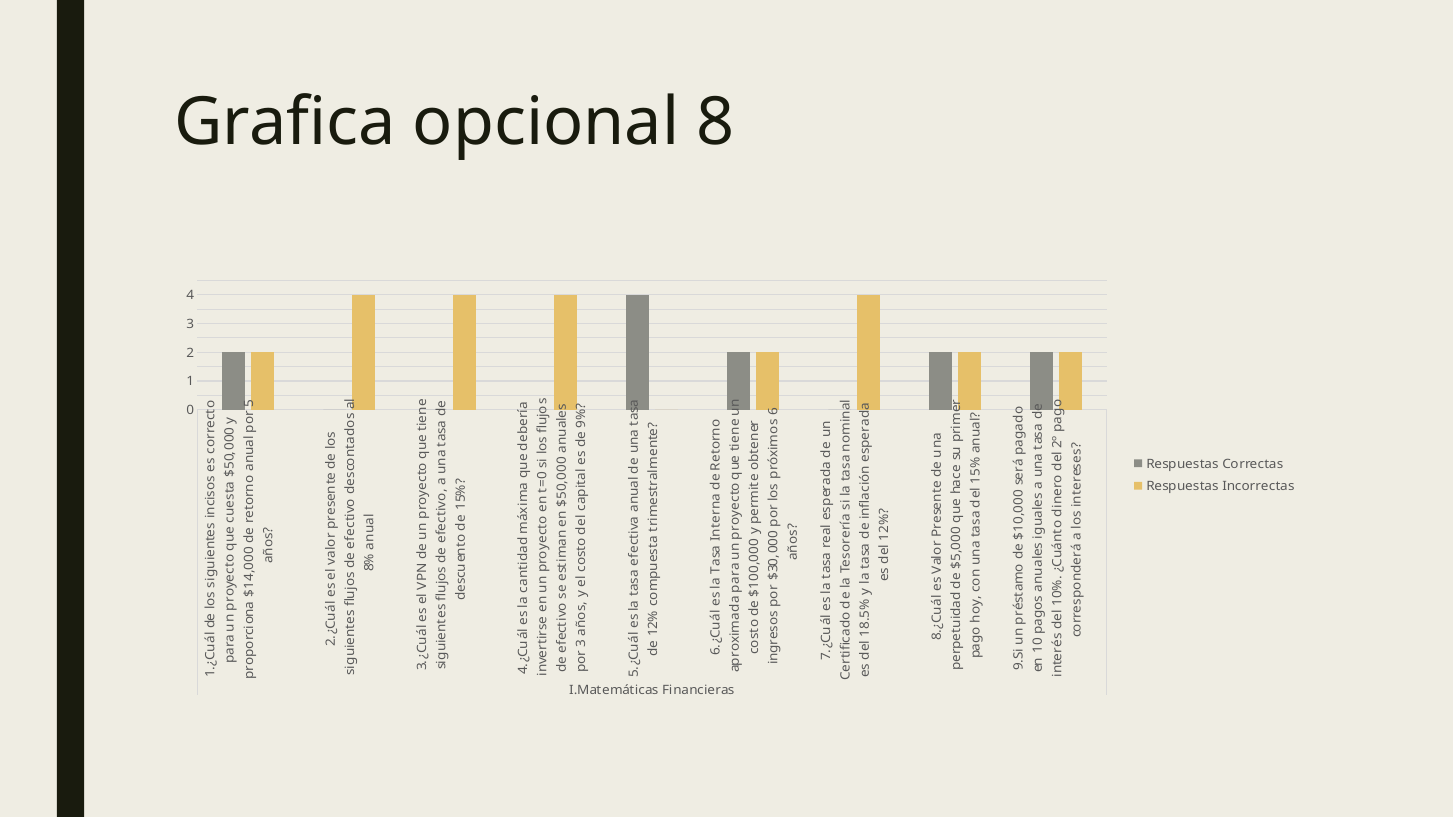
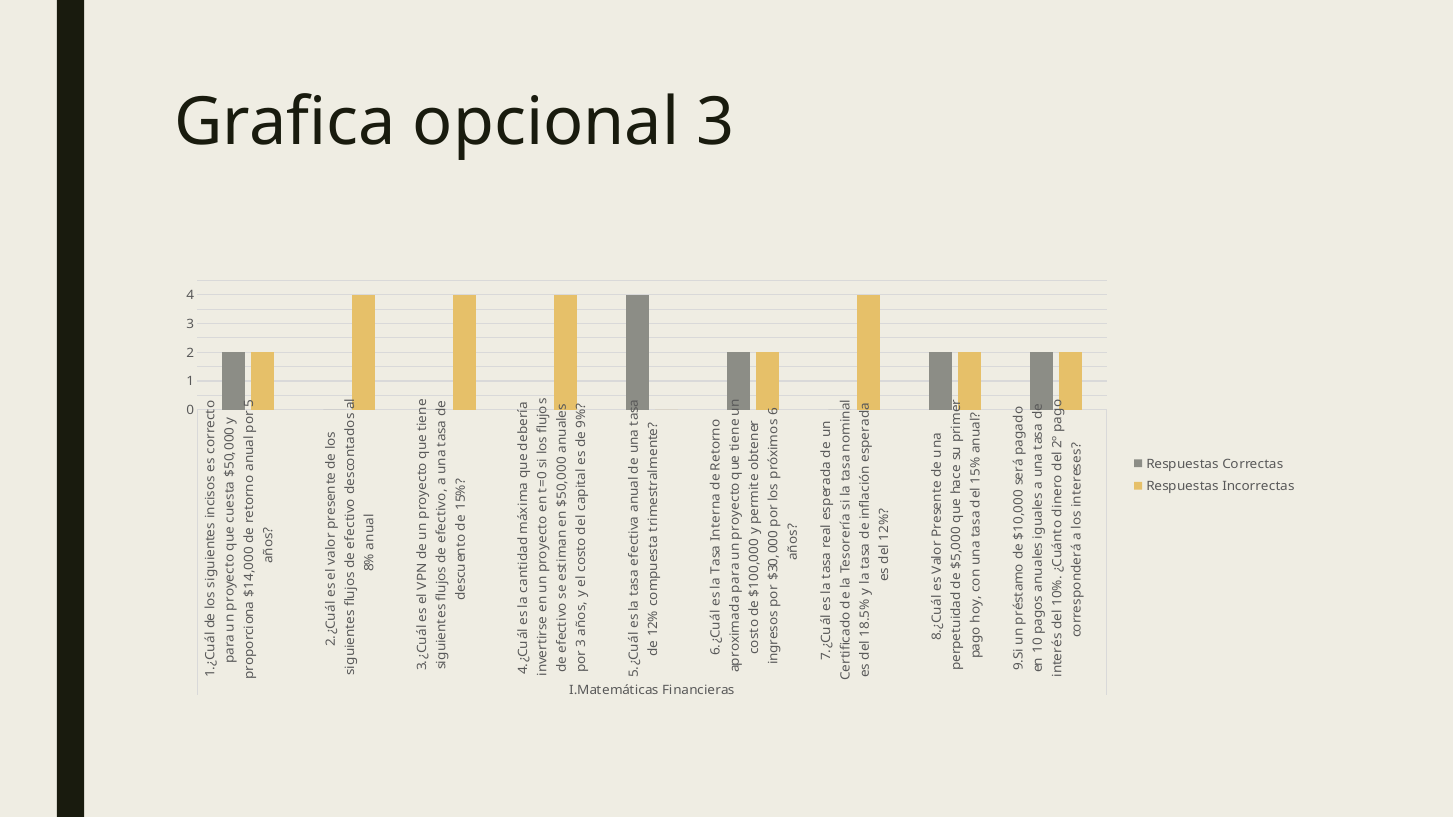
opcional 8: 8 -> 3
